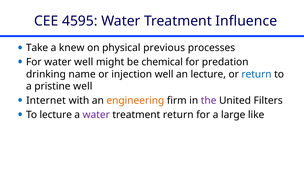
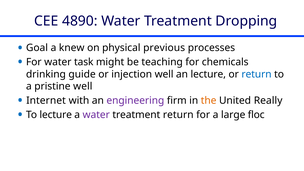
4595: 4595 -> 4890
Influence: Influence -> Dropping
Take: Take -> Goal
water well: well -> task
chemical: chemical -> teaching
predation: predation -> chemicals
name: name -> guide
engineering colour: orange -> purple
the colour: purple -> orange
Filters: Filters -> Really
like: like -> floc
